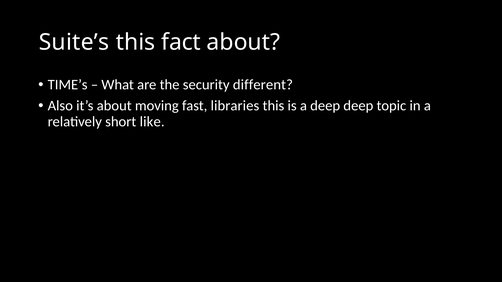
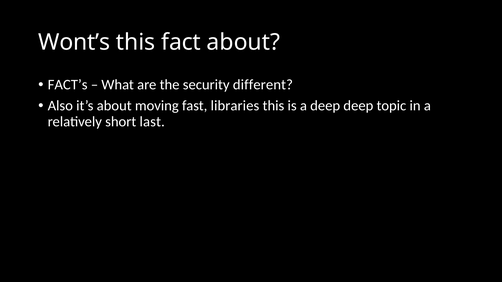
Suite’s: Suite’s -> Wont’s
TIME’s: TIME’s -> FACT’s
like: like -> last
